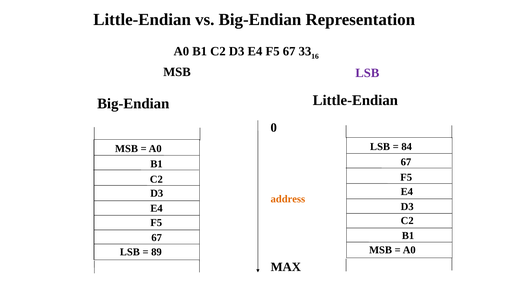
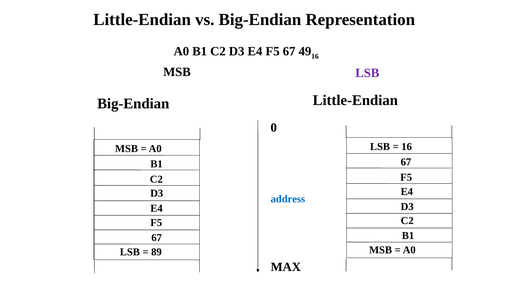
33: 33 -> 49
84 at (407, 147): 84 -> 16
address colour: orange -> blue
